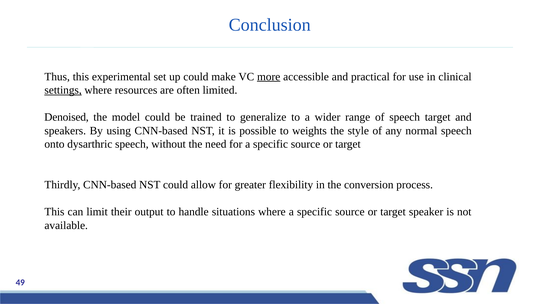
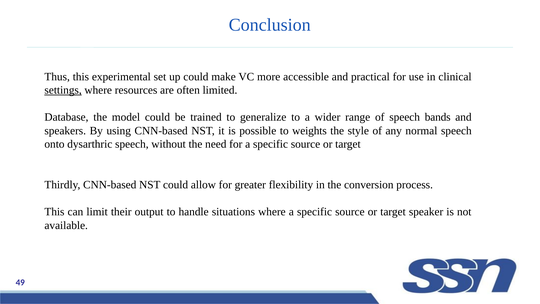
more underline: present -> none
Denoised: Denoised -> Database
speech target: target -> bands
